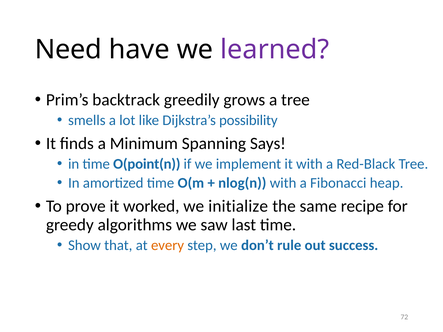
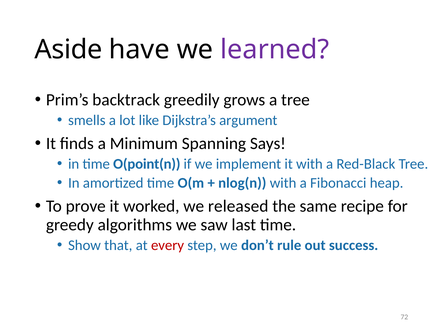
Need: Need -> Aside
possibility: possibility -> argument
initialize: initialize -> released
every colour: orange -> red
